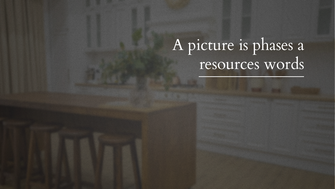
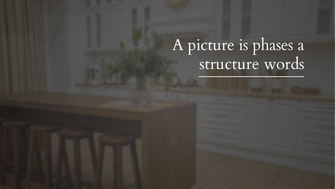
resources: resources -> structure
